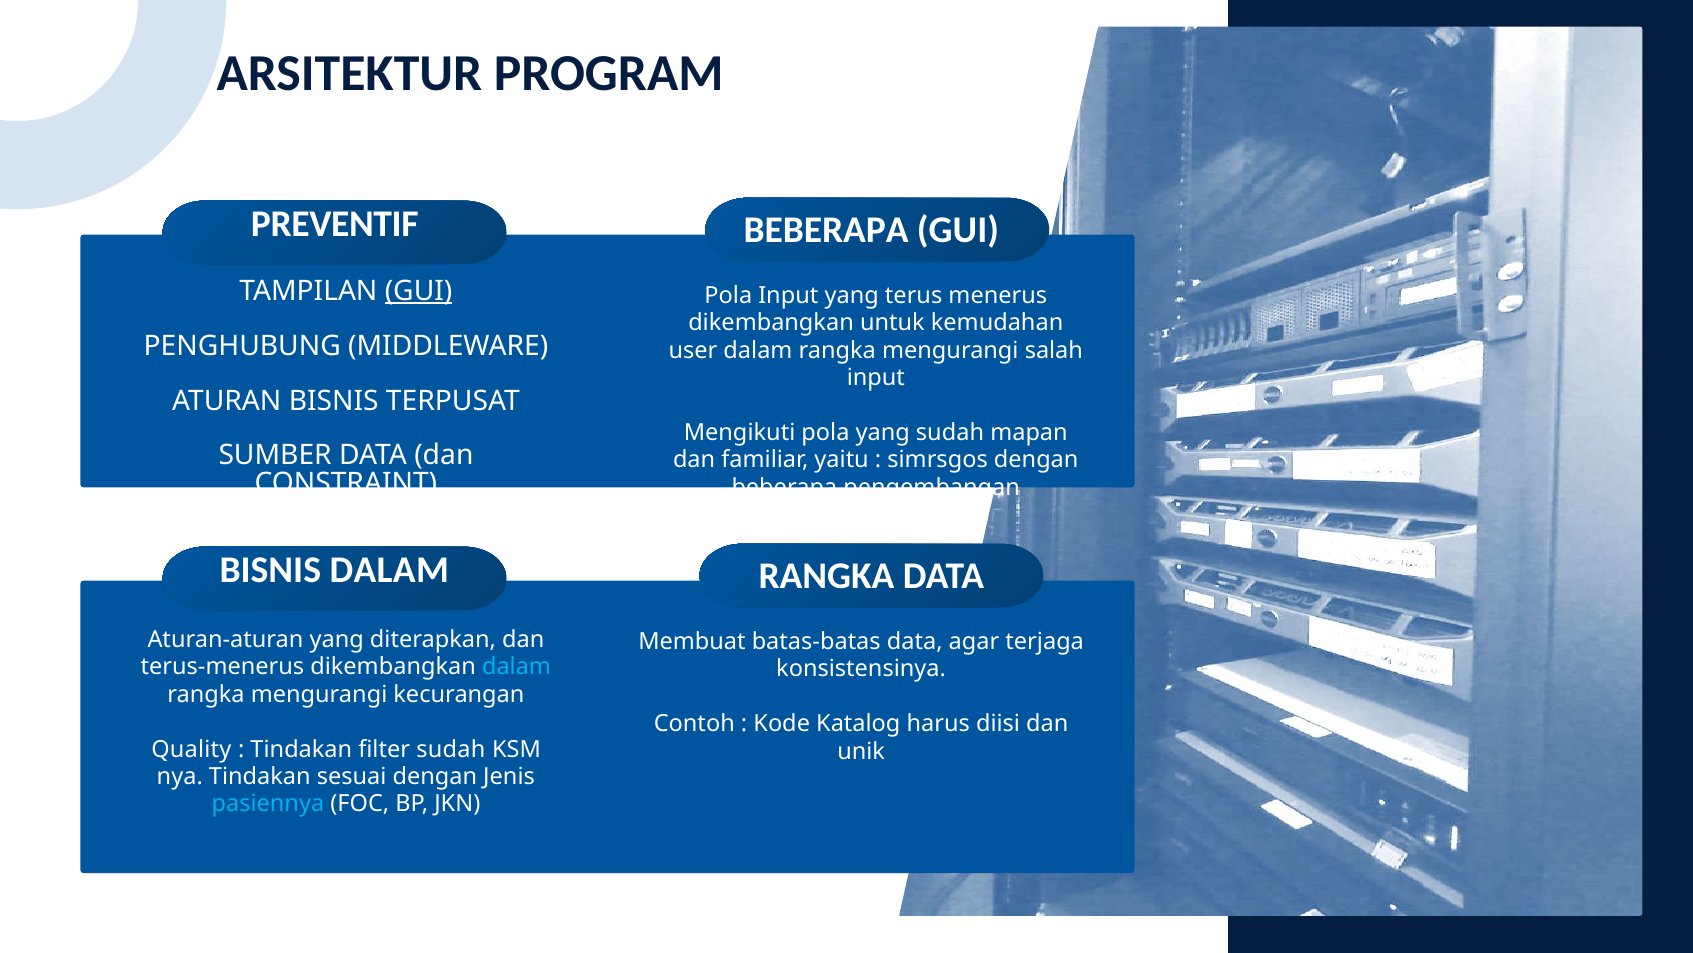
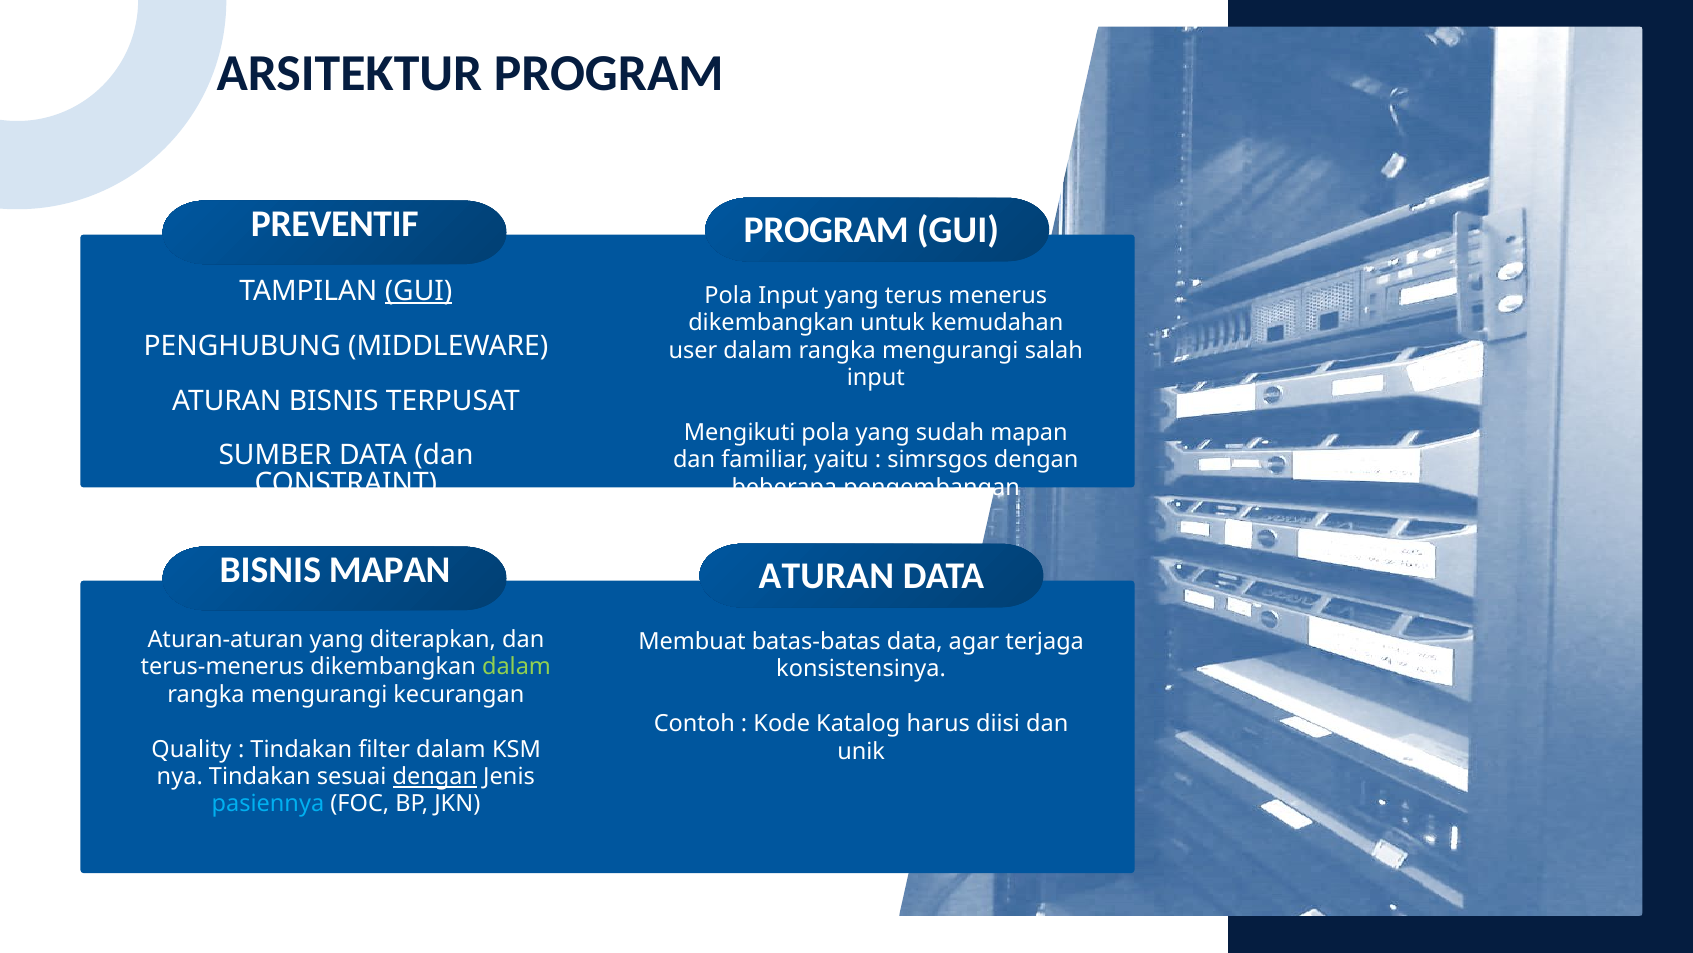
BEBERAPA at (826, 230): BEBERAPA -> PROGRAM
BISNIS DALAM: DALAM -> MAPAN
RANGKA at (827, 575): RANGKA -> ATURAN
dalam at (517, 666) colour: light blue -> light green
filter sudah: sudah -> dalam
dengan at (435, 776) underline: none -> present
